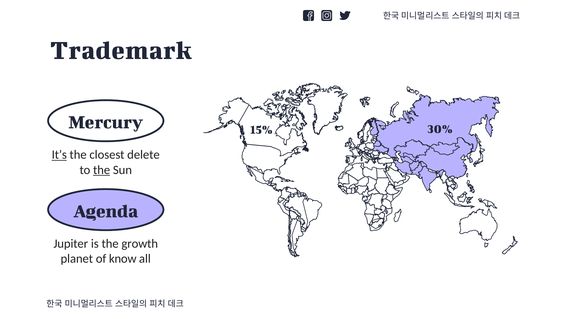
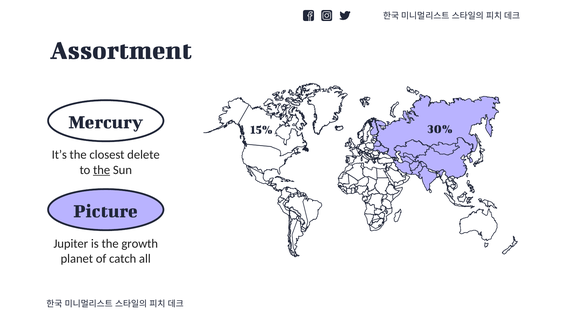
Trademark: Trademark -> Assortment
It’s underline: present -> none
Agenda: Agenda -> Picture
know: know -> catch
